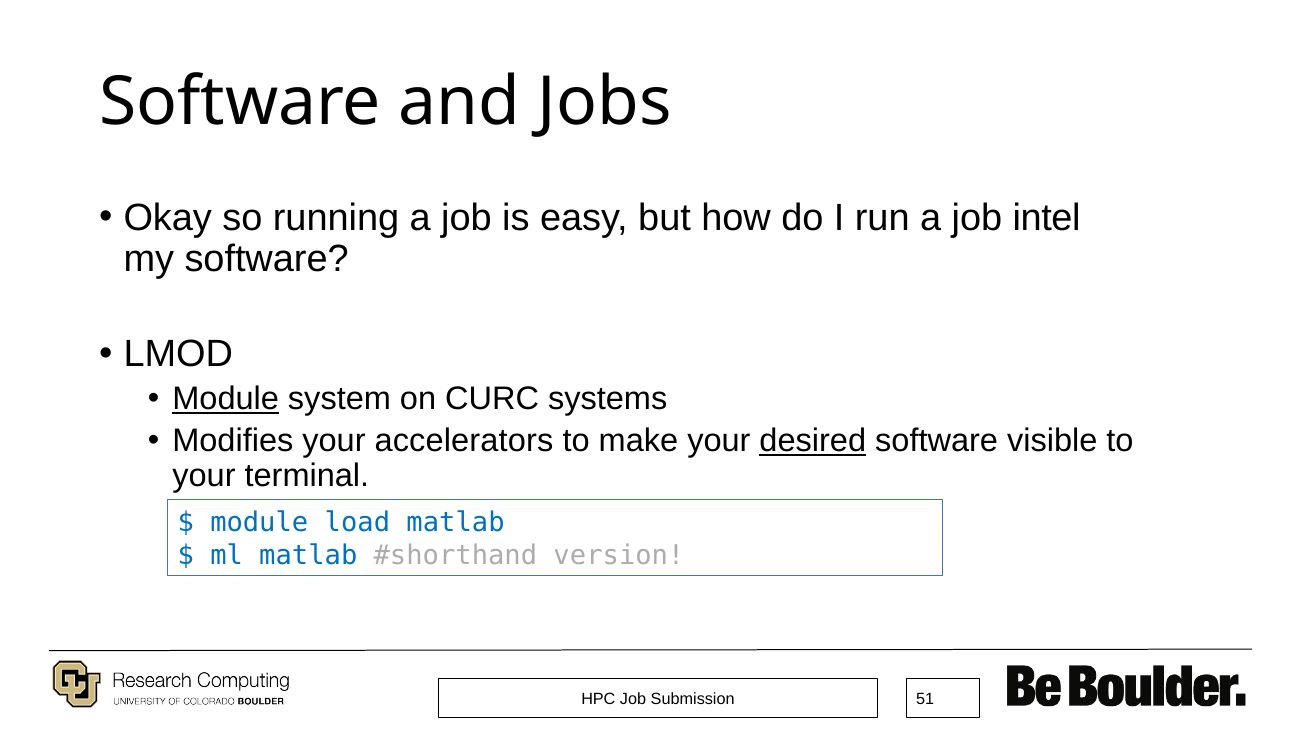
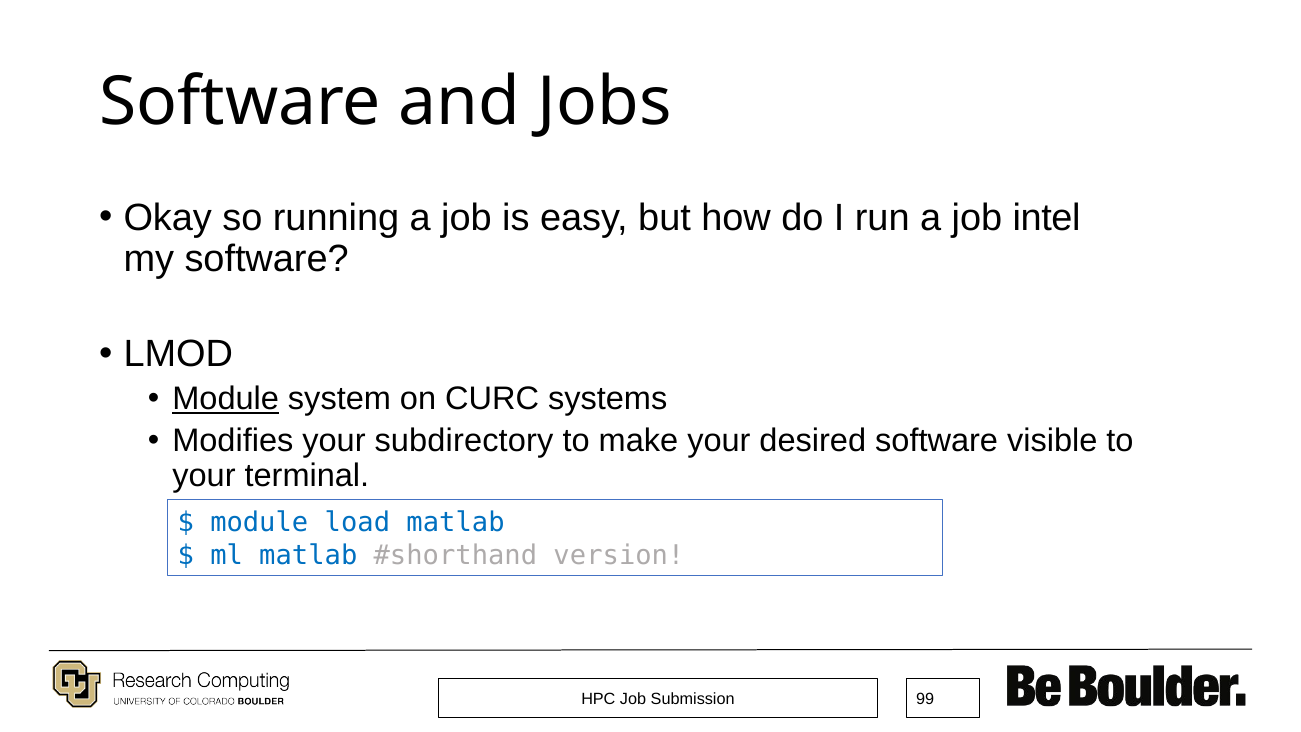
accelerators: accelerators -> subdirectory
desired underline: present -> none
51: 51 -> 99
